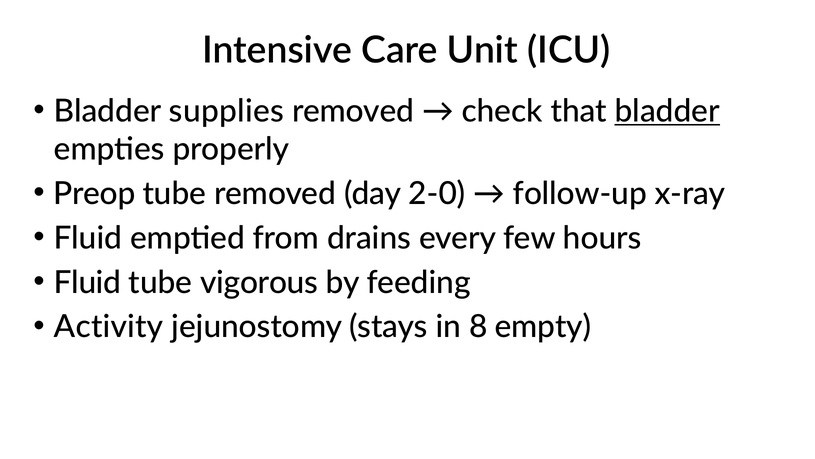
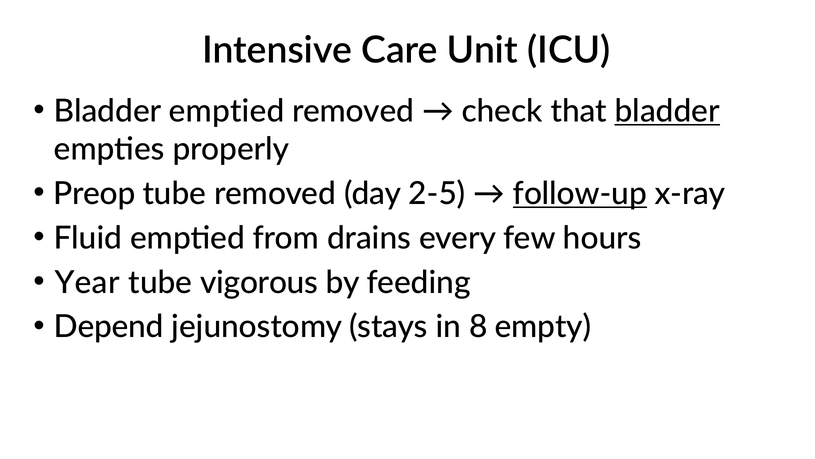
Bladder supplies: supplies -> emptied
2-0: 2-0 -> 2-5
follow-up underline: none -> present
Fluid at (87, 282): Fluid -> Year
Activity: Activity -> Depend
